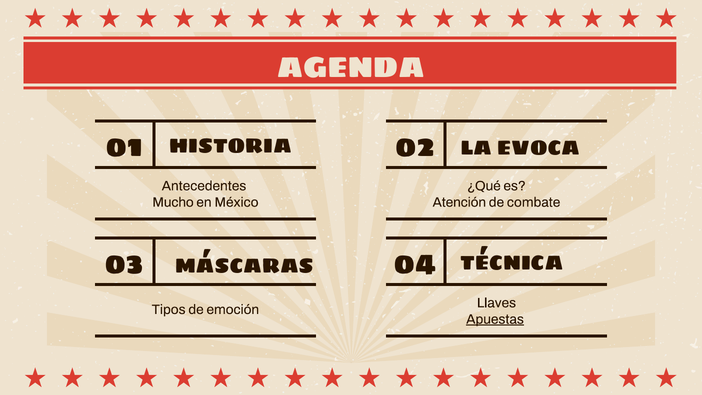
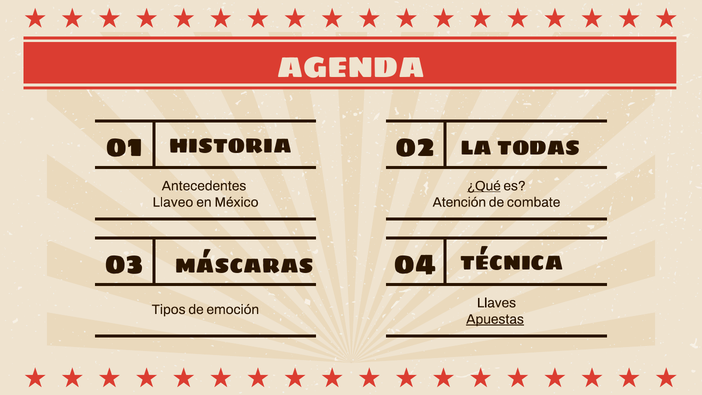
EVOCA: EVOCA -> TODAS
¿Qué underline: none -> present
Mucho: Mucho -> Llaveo
